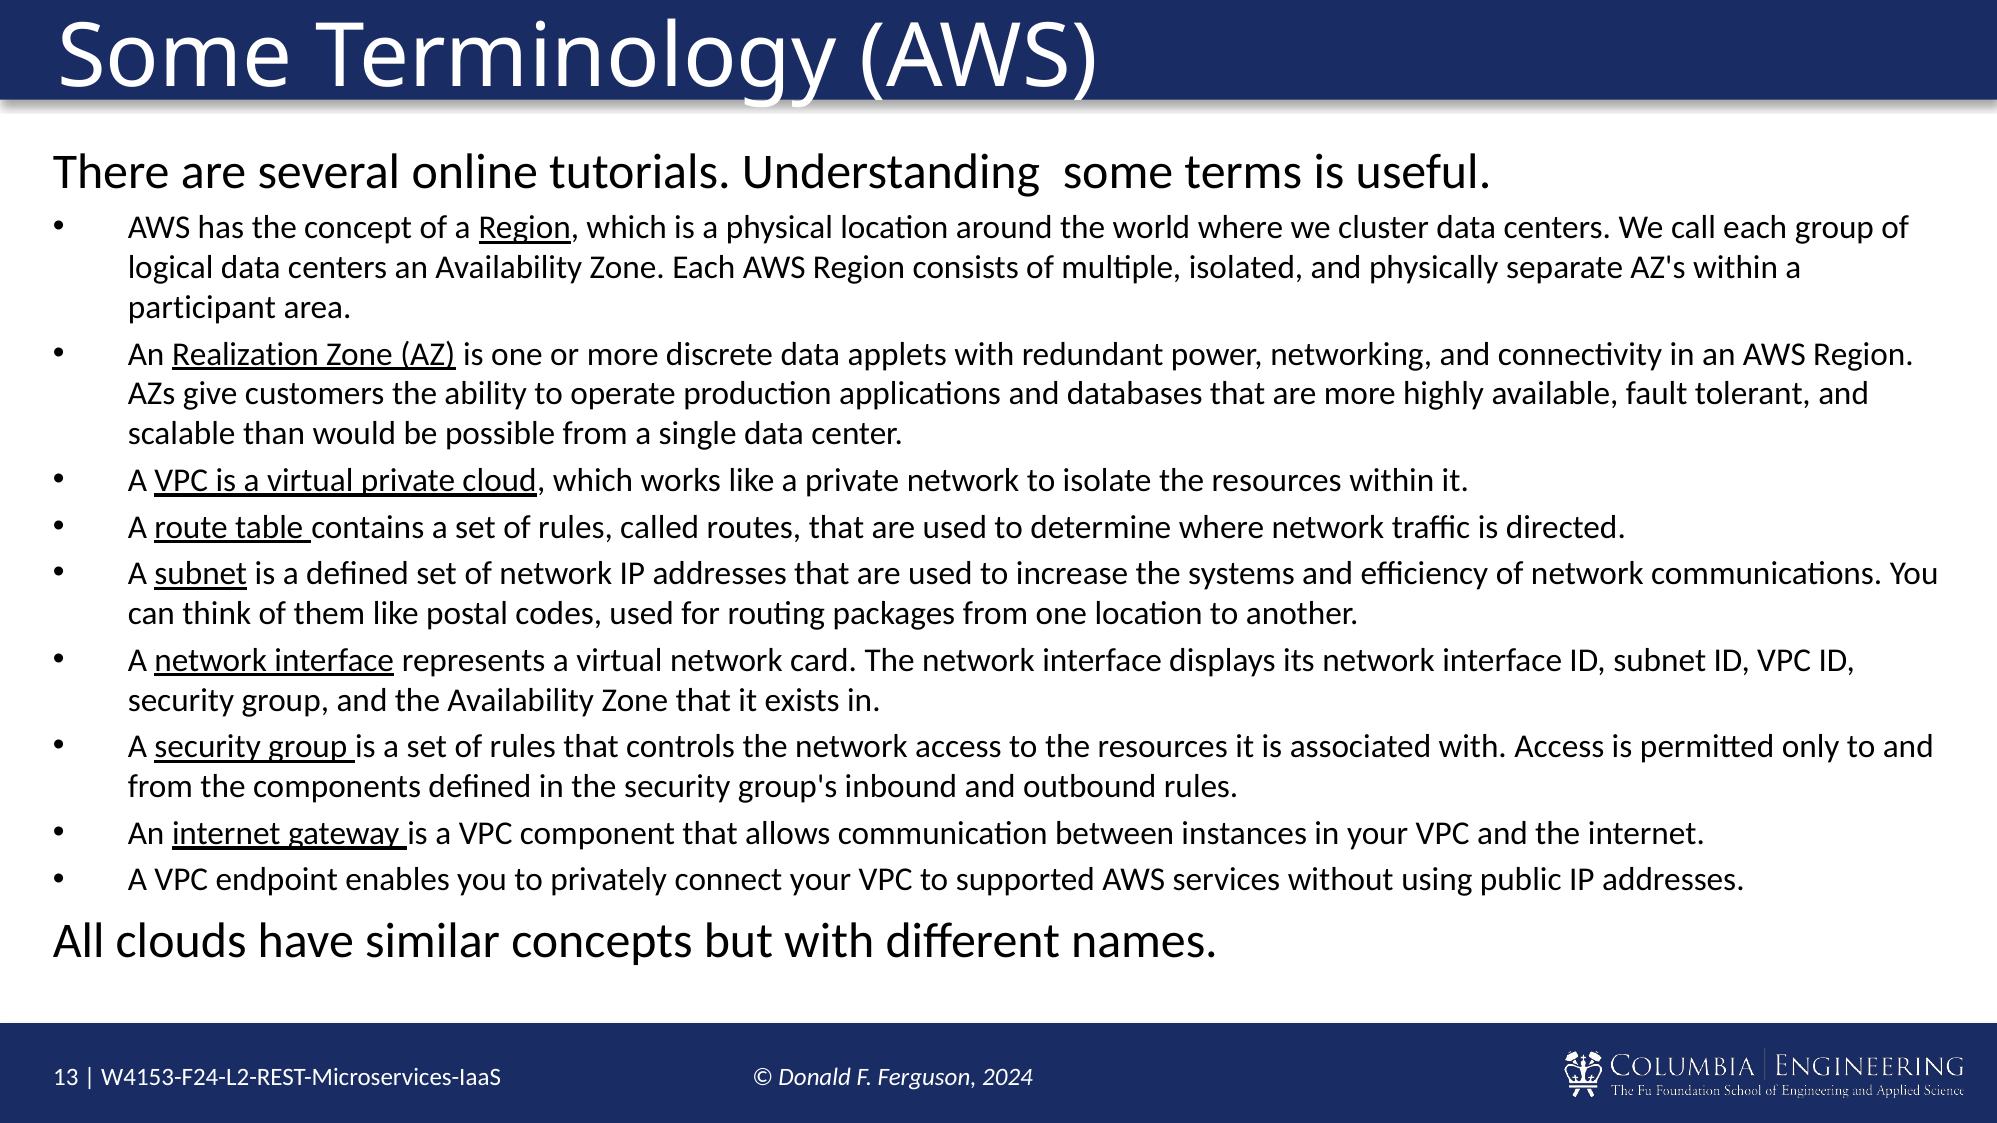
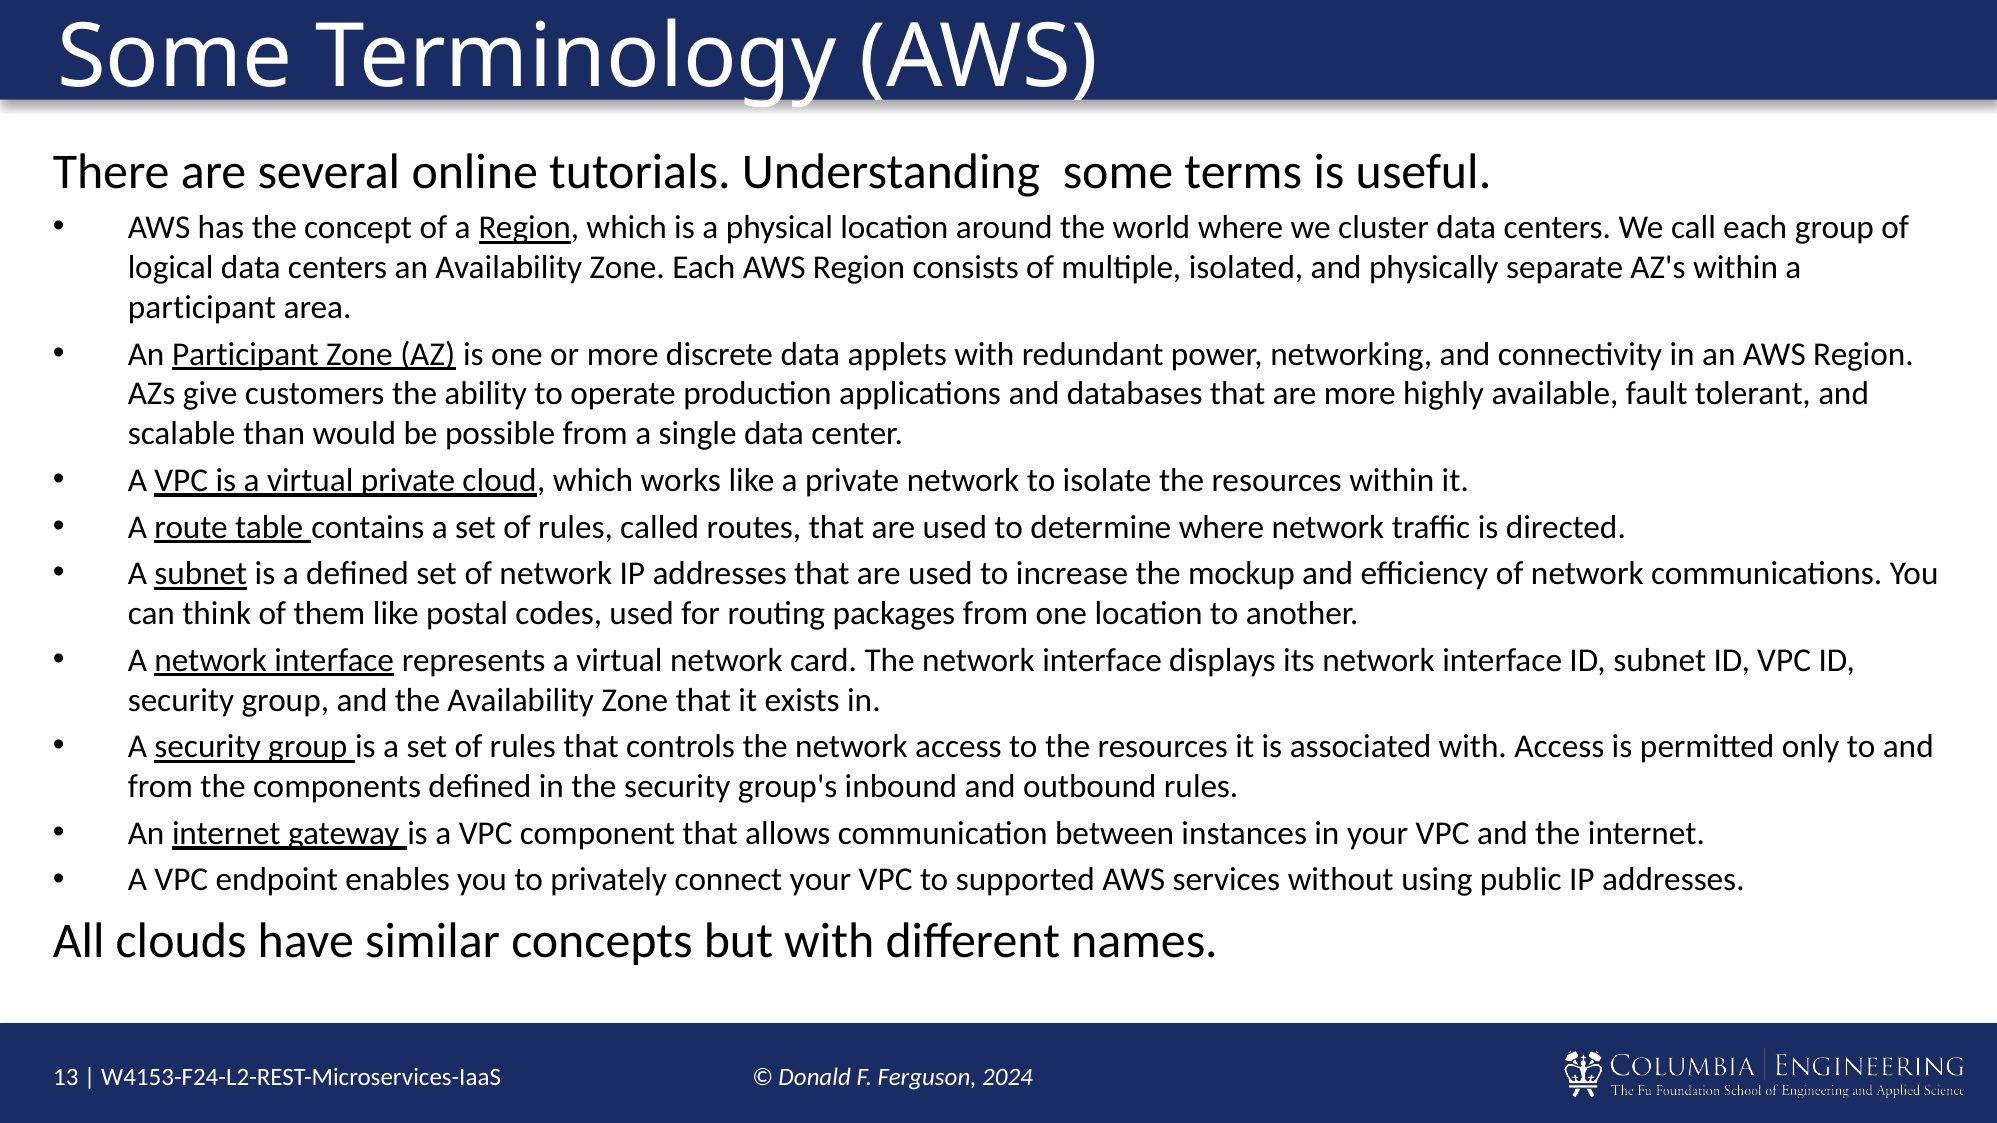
An Realization: Realization -> Participant
systems: systems -> mockup
